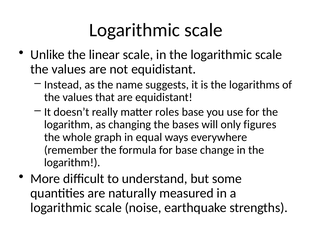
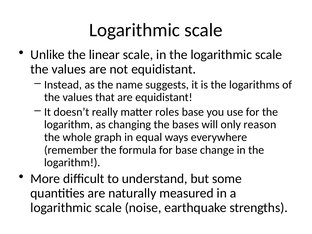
figures: figures -> reason
